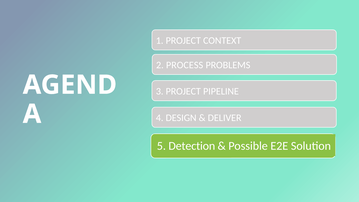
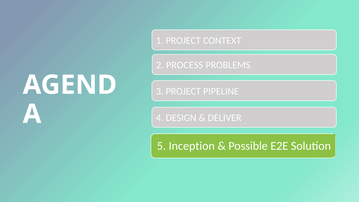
Detection: Detection -> Inception
